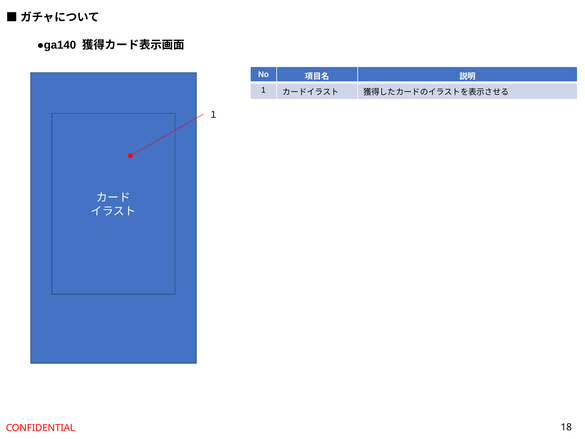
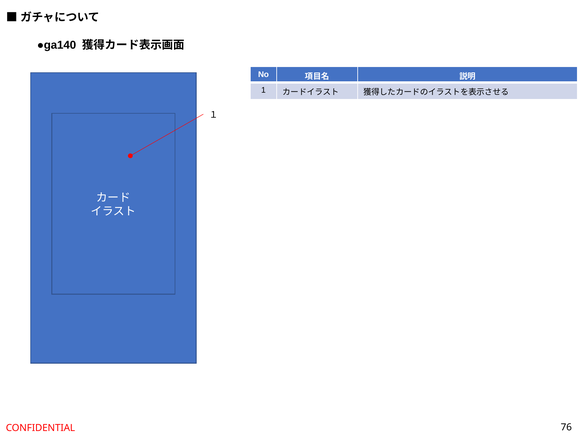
18: 18 -> 76
